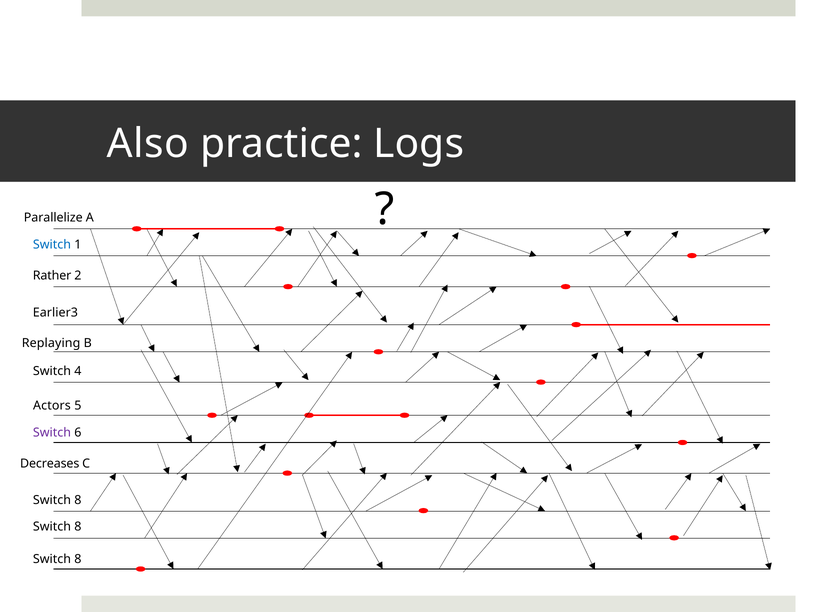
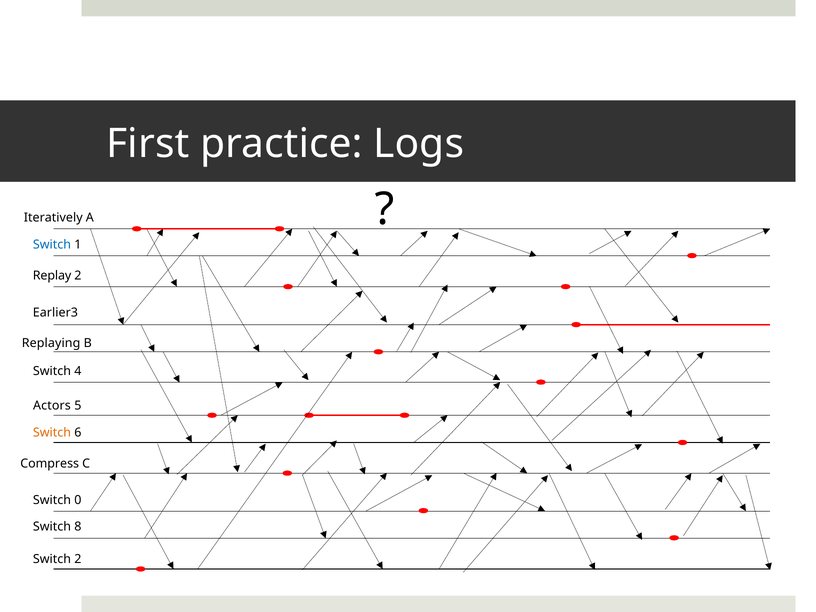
Also: Also -> First
Parallelize: Parallelize -> Iteratively
Rather: Rather -> Replay
Switch at (52, 433) colour: purple -> orange
Decreases: Decreases -> Compress
8 at (78, 500): 8 -> 0
8 at (78, 559): 8 -> 2
